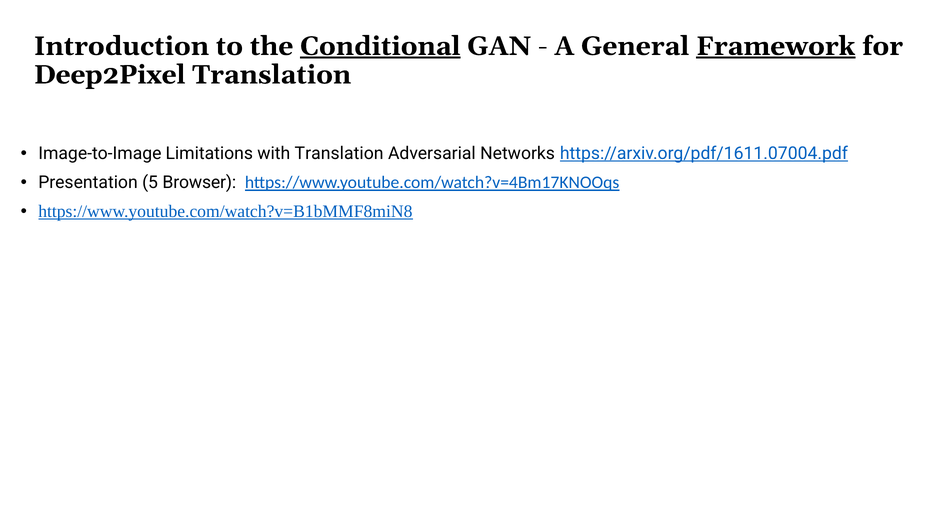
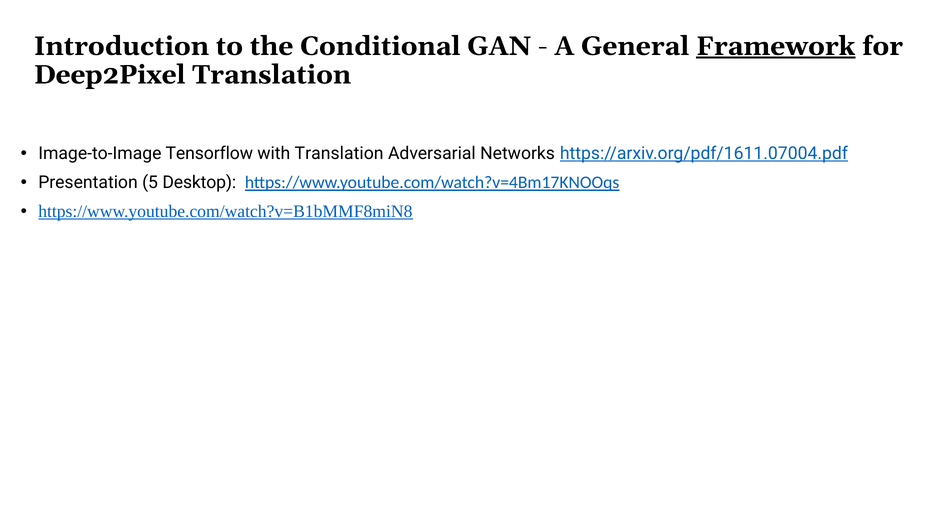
Conditional underline: present -> none
Limitations: Limitations -> Tensorflow
Browser: Browser -> Desktop
